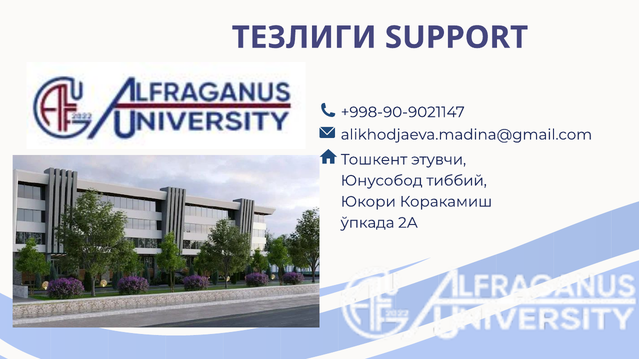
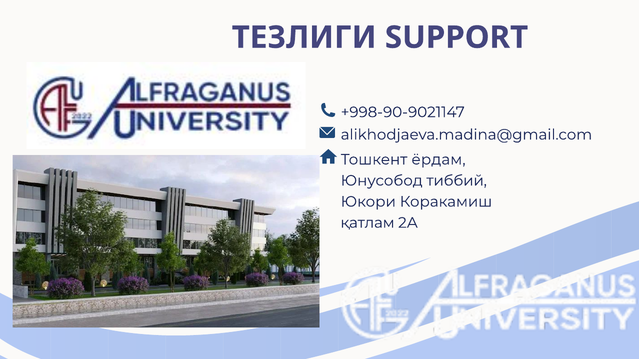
этувчи: этувчи -> ёрдам
ўпкада: ўпкада -> қатлам
